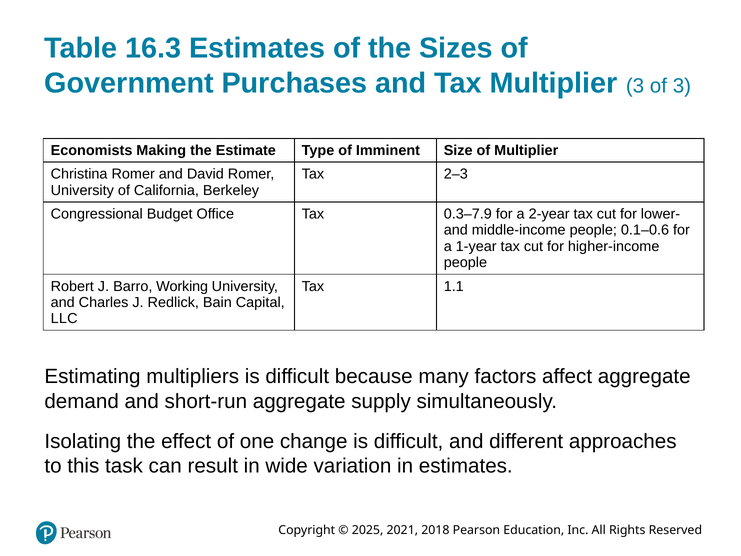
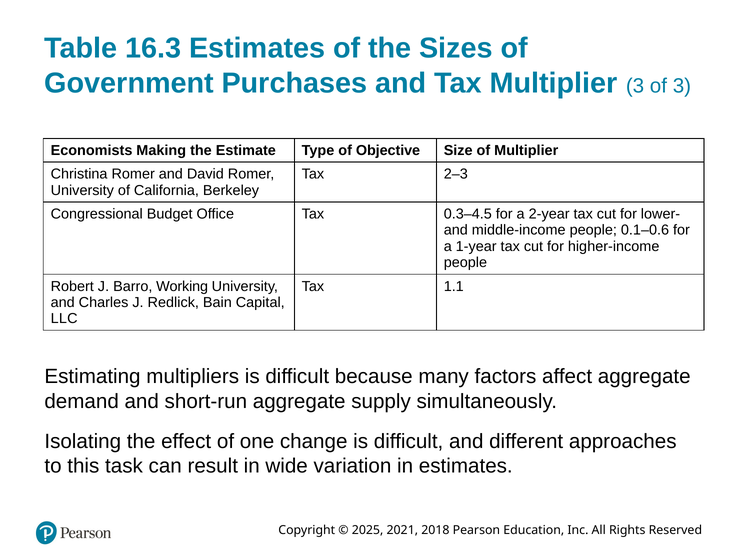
Imminent: Imminent -> Objective
0.3–7.9: 0.3–7.9 -> 0.3–4.5
